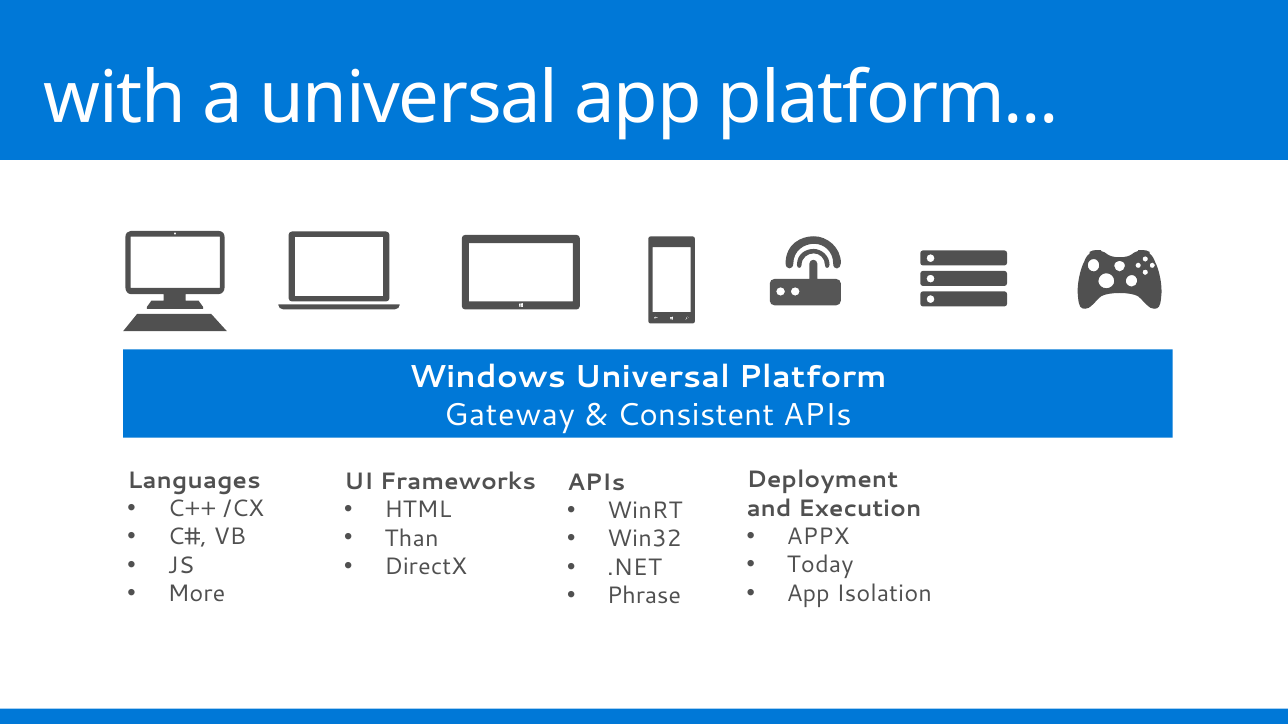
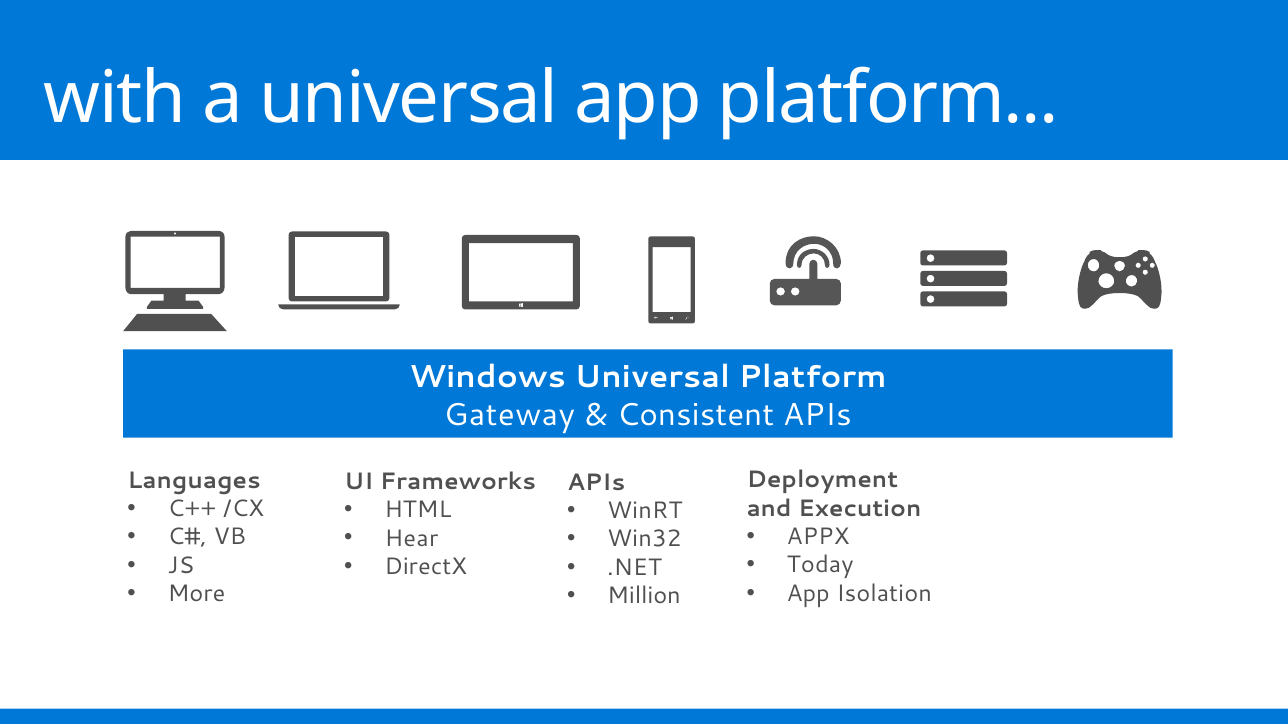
Than: Than -> Hear
Phrase: Phrase -> Million
